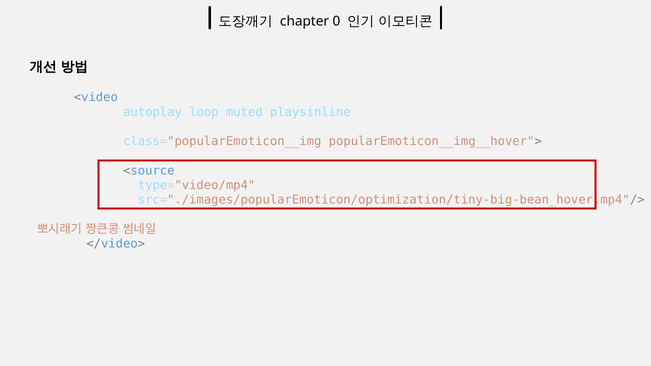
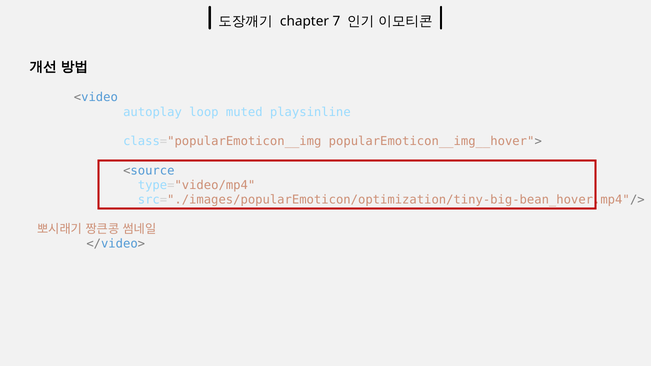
0: 0 -> 7
